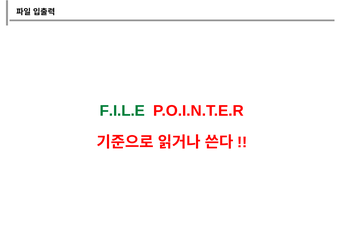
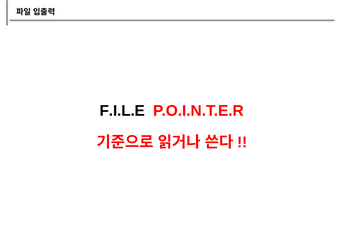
F.I.L.E colour: green -> black
